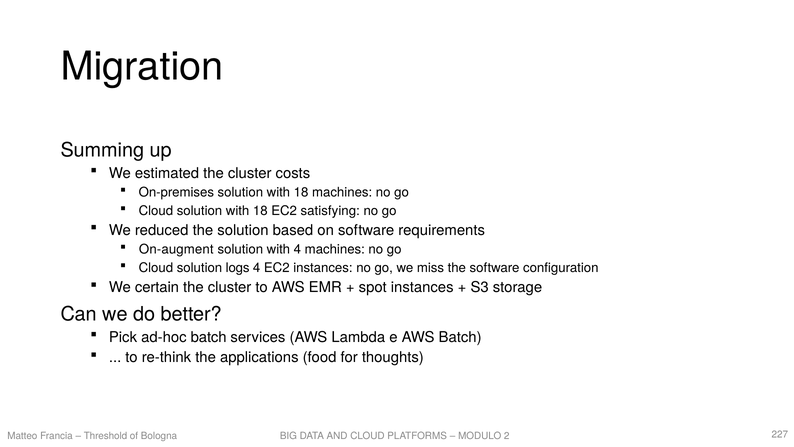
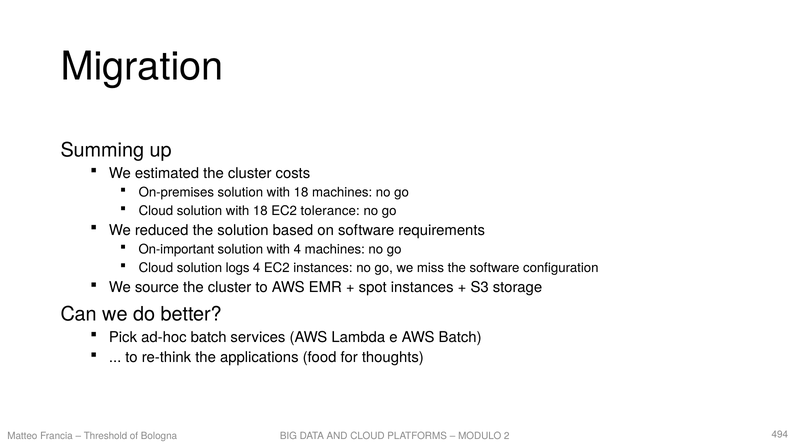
satisfying: satisfying -> tolerance
On-augment: On-augment -> On-important
certain: certain -> source
227: 227 -> 494
